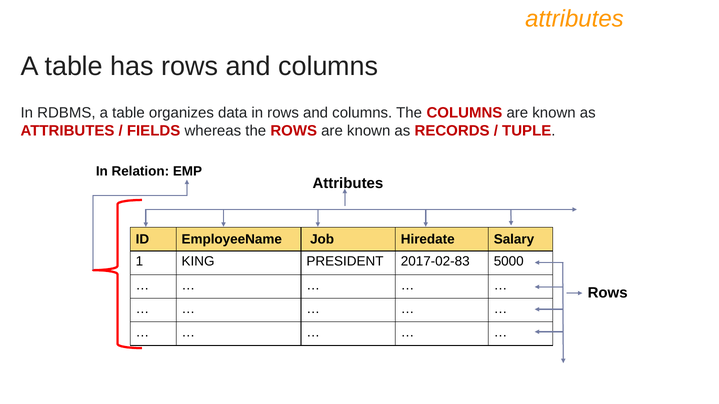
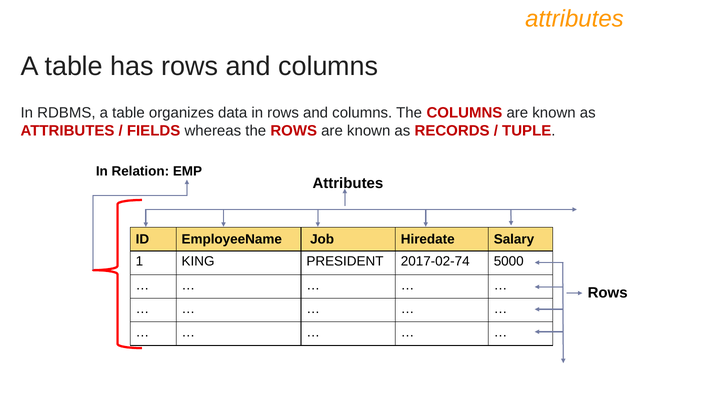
2017-02-83: 2017-02-83 -> 2017-02-74
